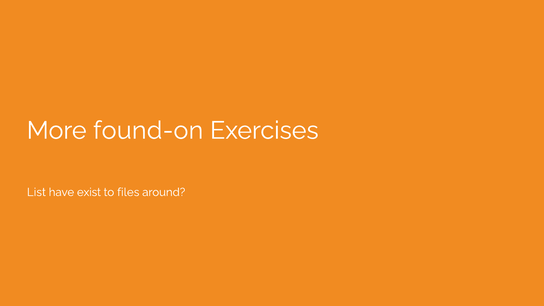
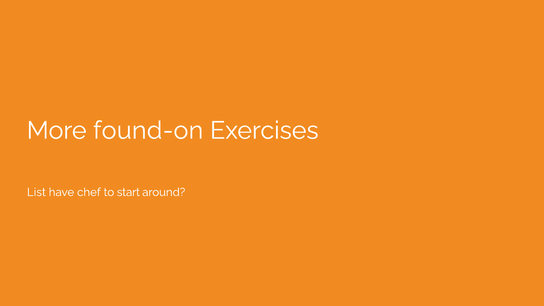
exist: exist -> chef
files: files -> start
